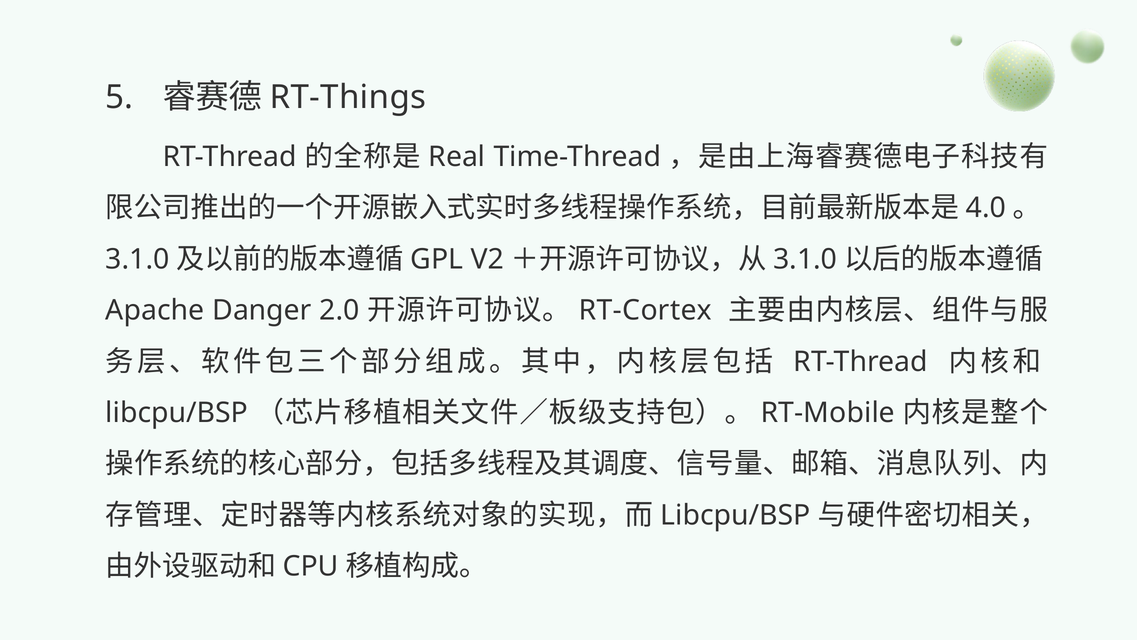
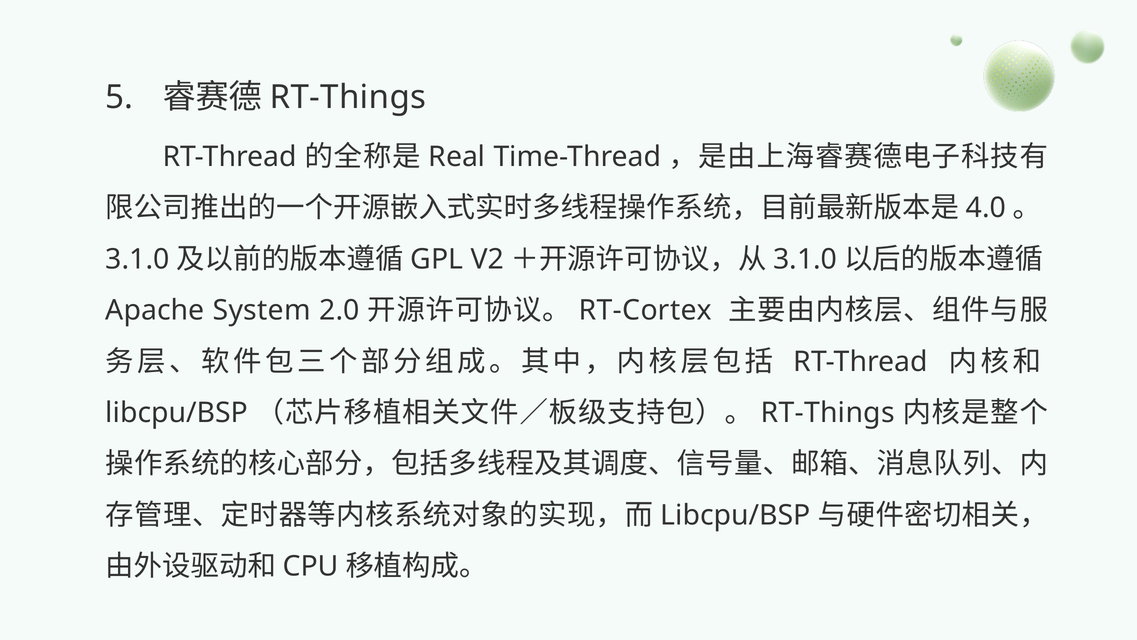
Danger: Danger -> System
RT-Mobile at (828, 413): RT-Mobile -> RT-Things
